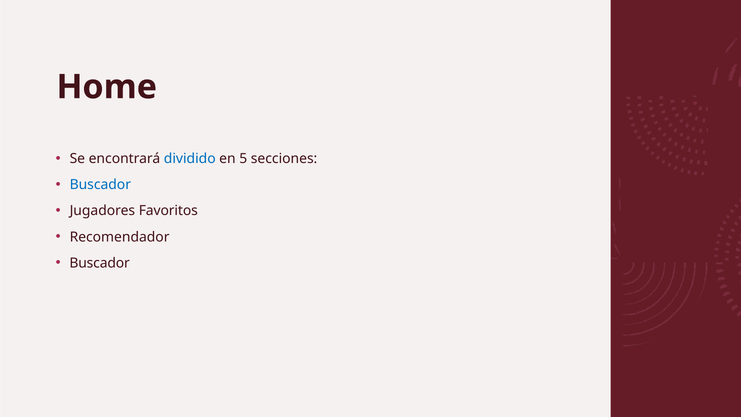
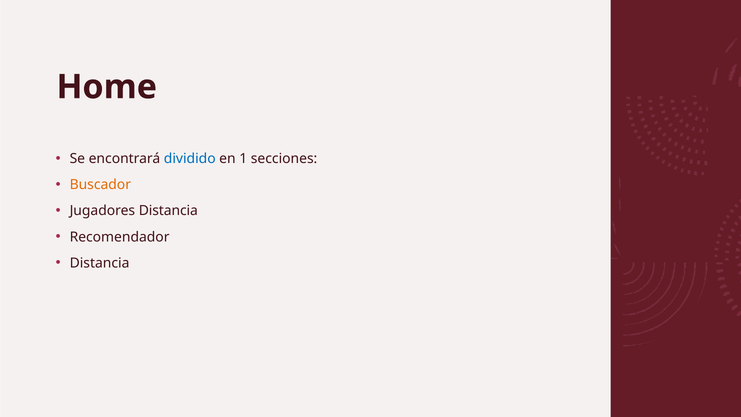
5: 5 -> 1
Buscador at (100, 185) colour: blue -> orange
Jugadores Favoritos: Favoritos -> Distancia
Buscador at (100, 263): Buscador -> Distancia
